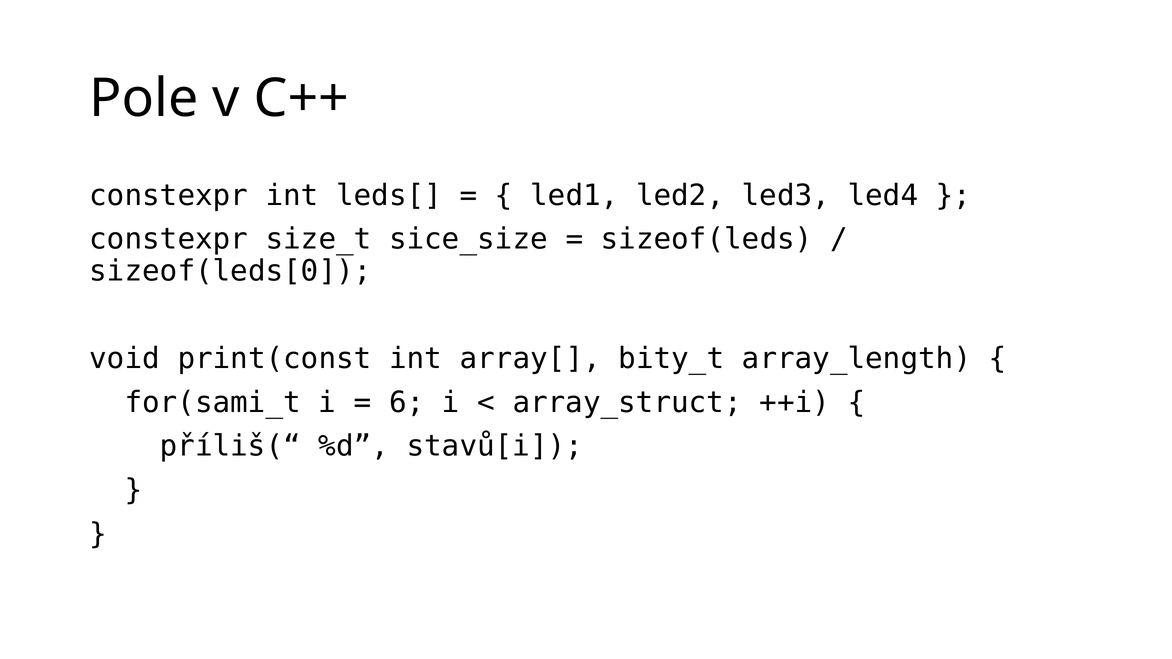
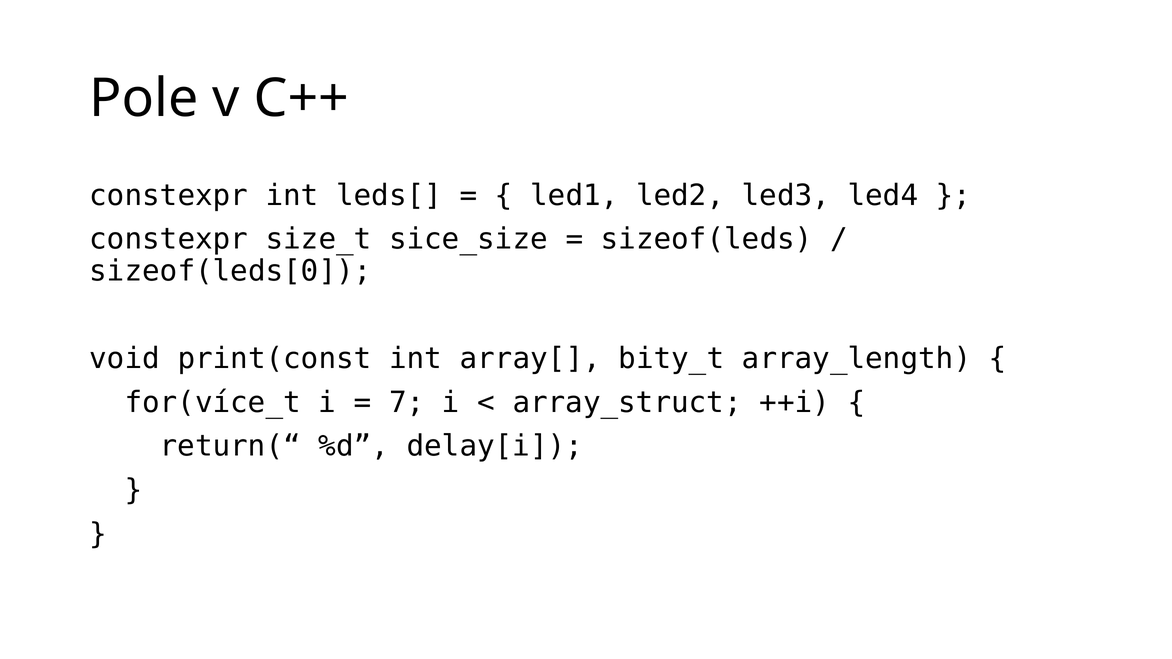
for(sami_t: for(sami_t -> for(více_t
6: 6 -> 7
příliš(“: příliš(“ -> return(“
stavů[i: stavů[i -> delay[i
